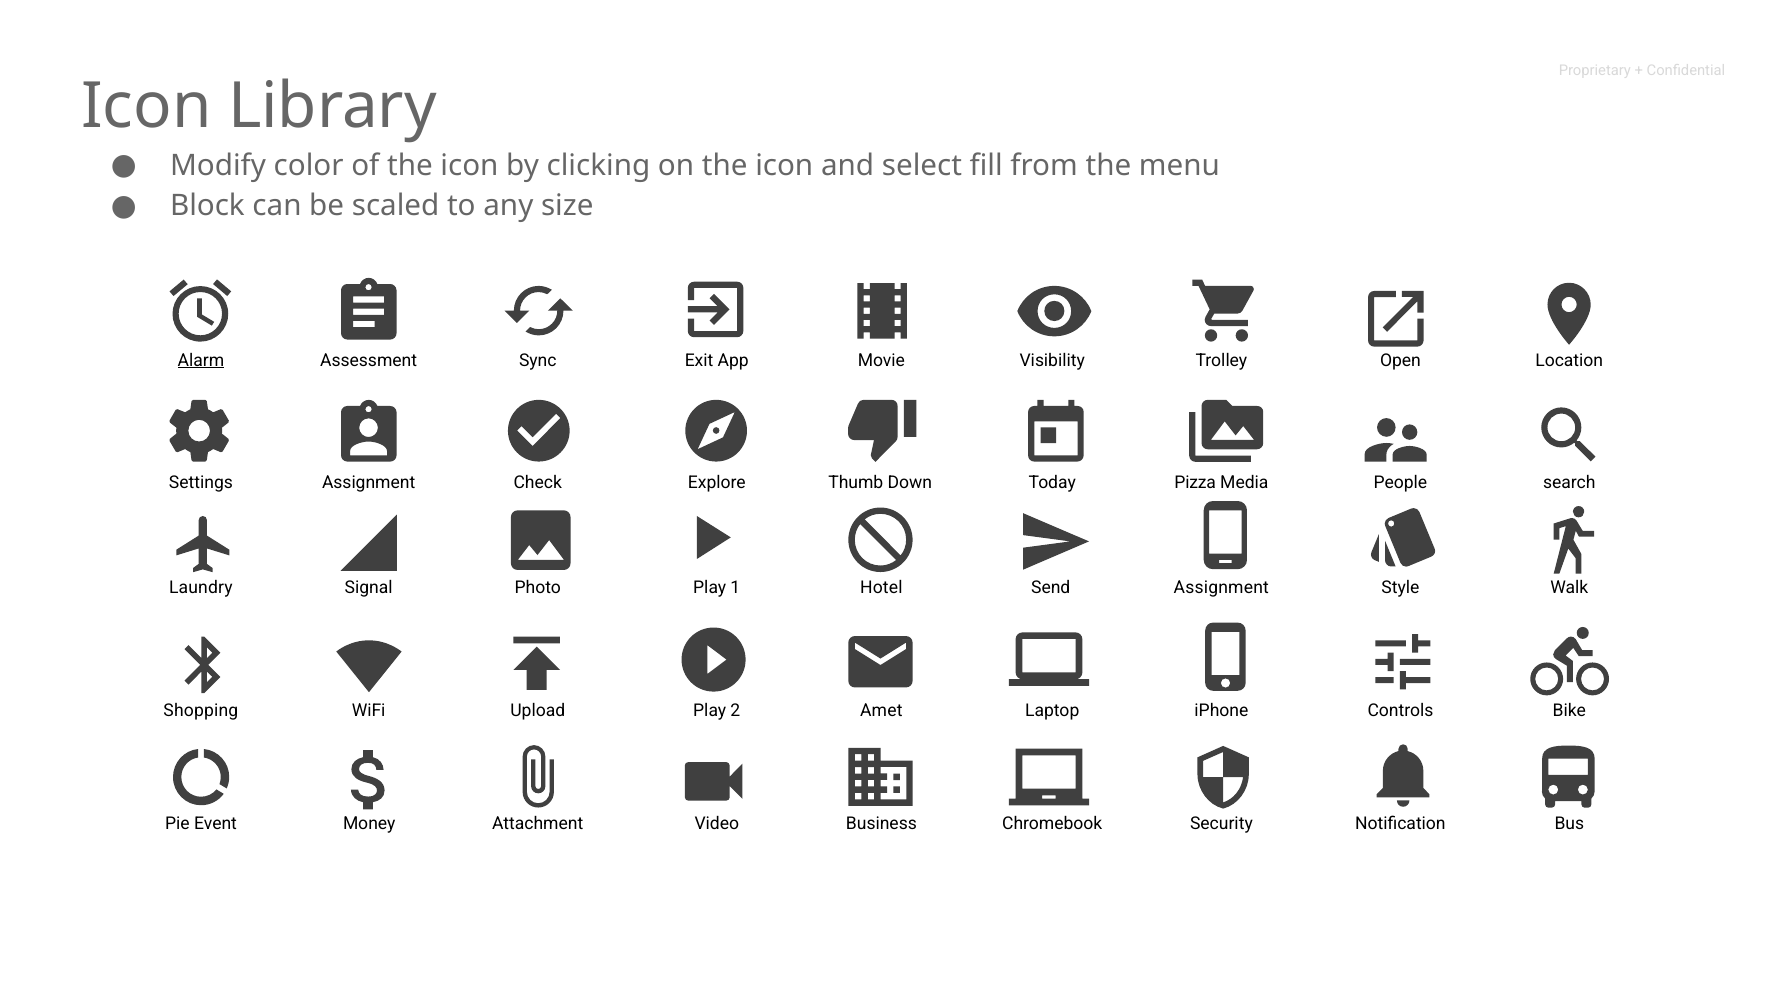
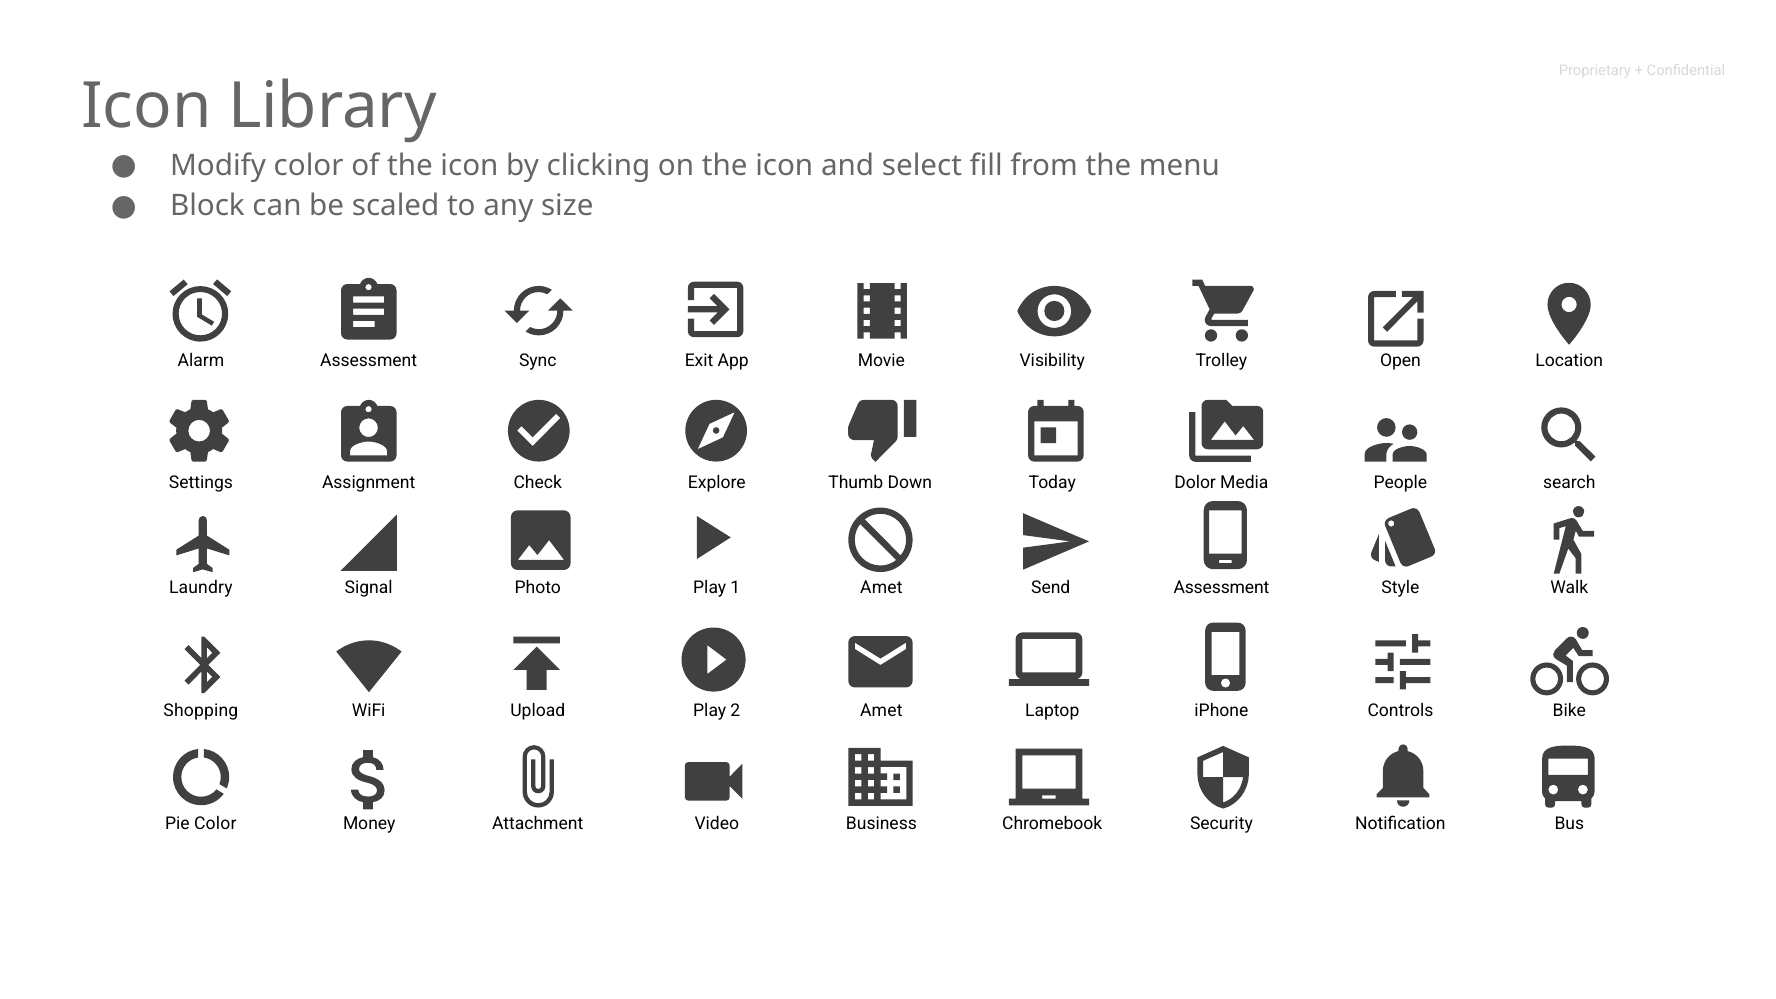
Alarm underline: present -> none
Today Pizza: Pizza -> Dolor
1 Hotel: Hotel -> Amet
Send Assignment: Assignment -> Assessment
Pie Event: Event -> Color
